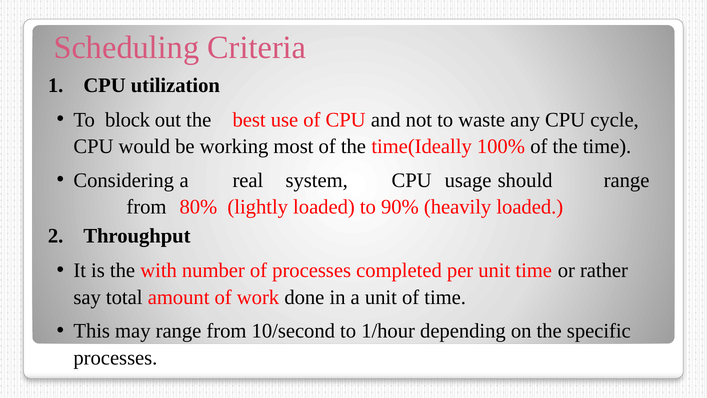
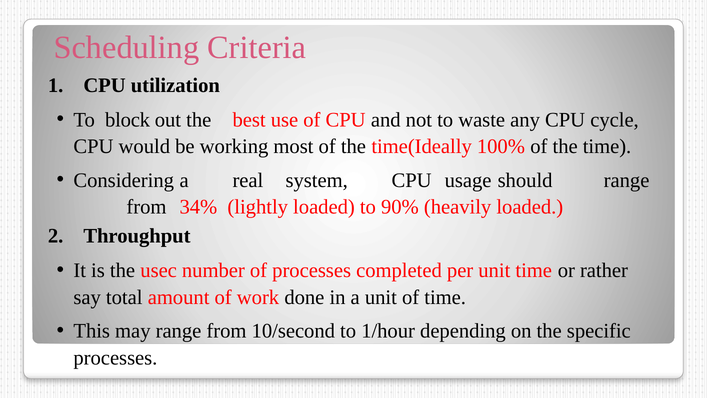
80%: 80% -> 34%
with: with -> usec
